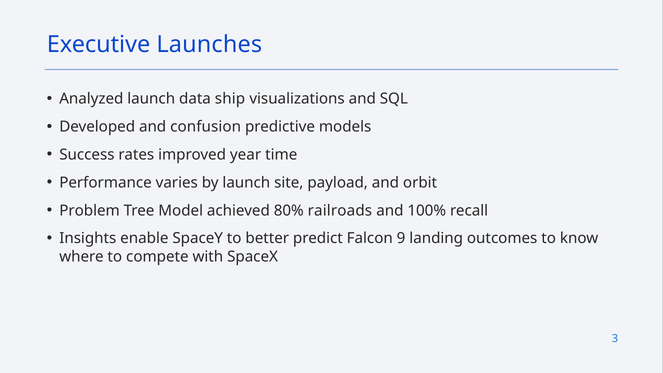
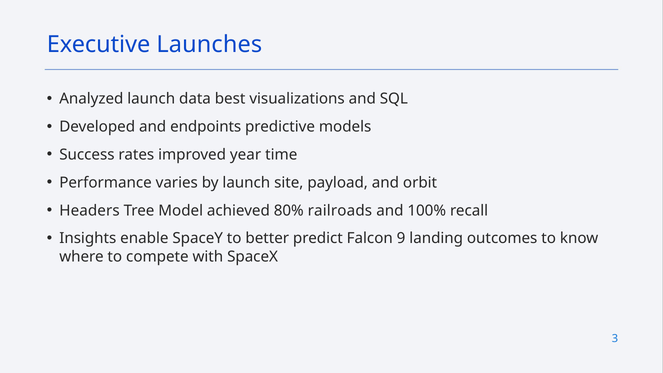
ship: ship -> best
confusion: confusion -> endpoints
Problem: Problem -> Headers
